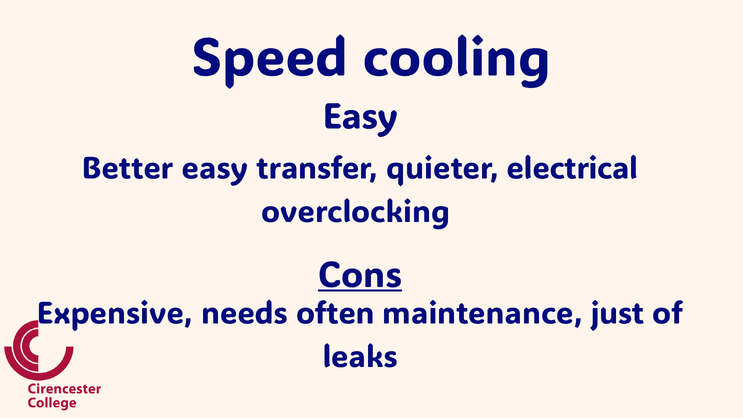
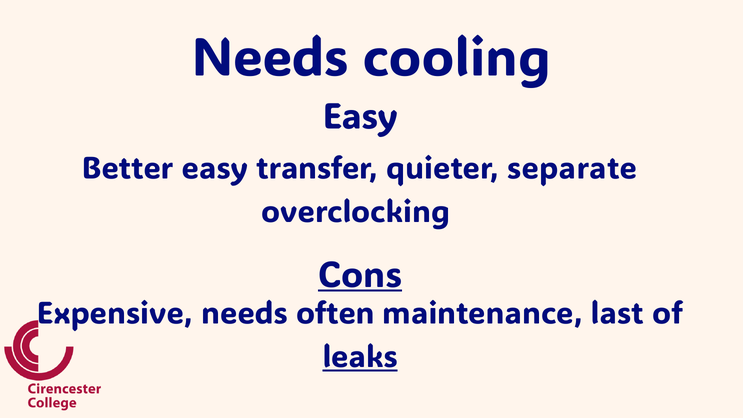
Speed at (270, 58): Speed -> Needs
electrical: electrical -> separate
just: just -> last
leaks underline: none -> present
